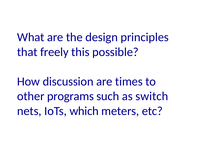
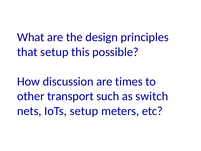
that freely: freely -> setup
programs: programs -> transport
IoTs which: which -> setup
